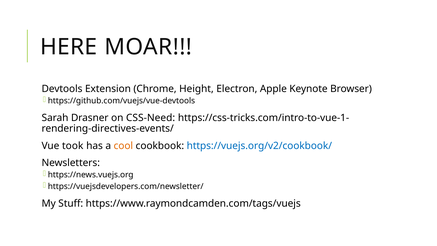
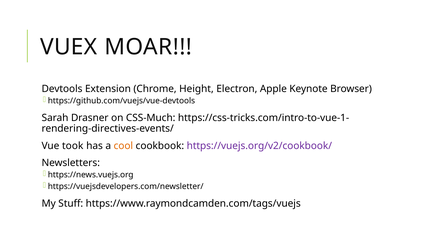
HERE: HERE -> VUEX
CSS-Need: CSS-Need -> CSS-Much
https://vuejs.org/v2/cookbook/ colour: blue -> purple
